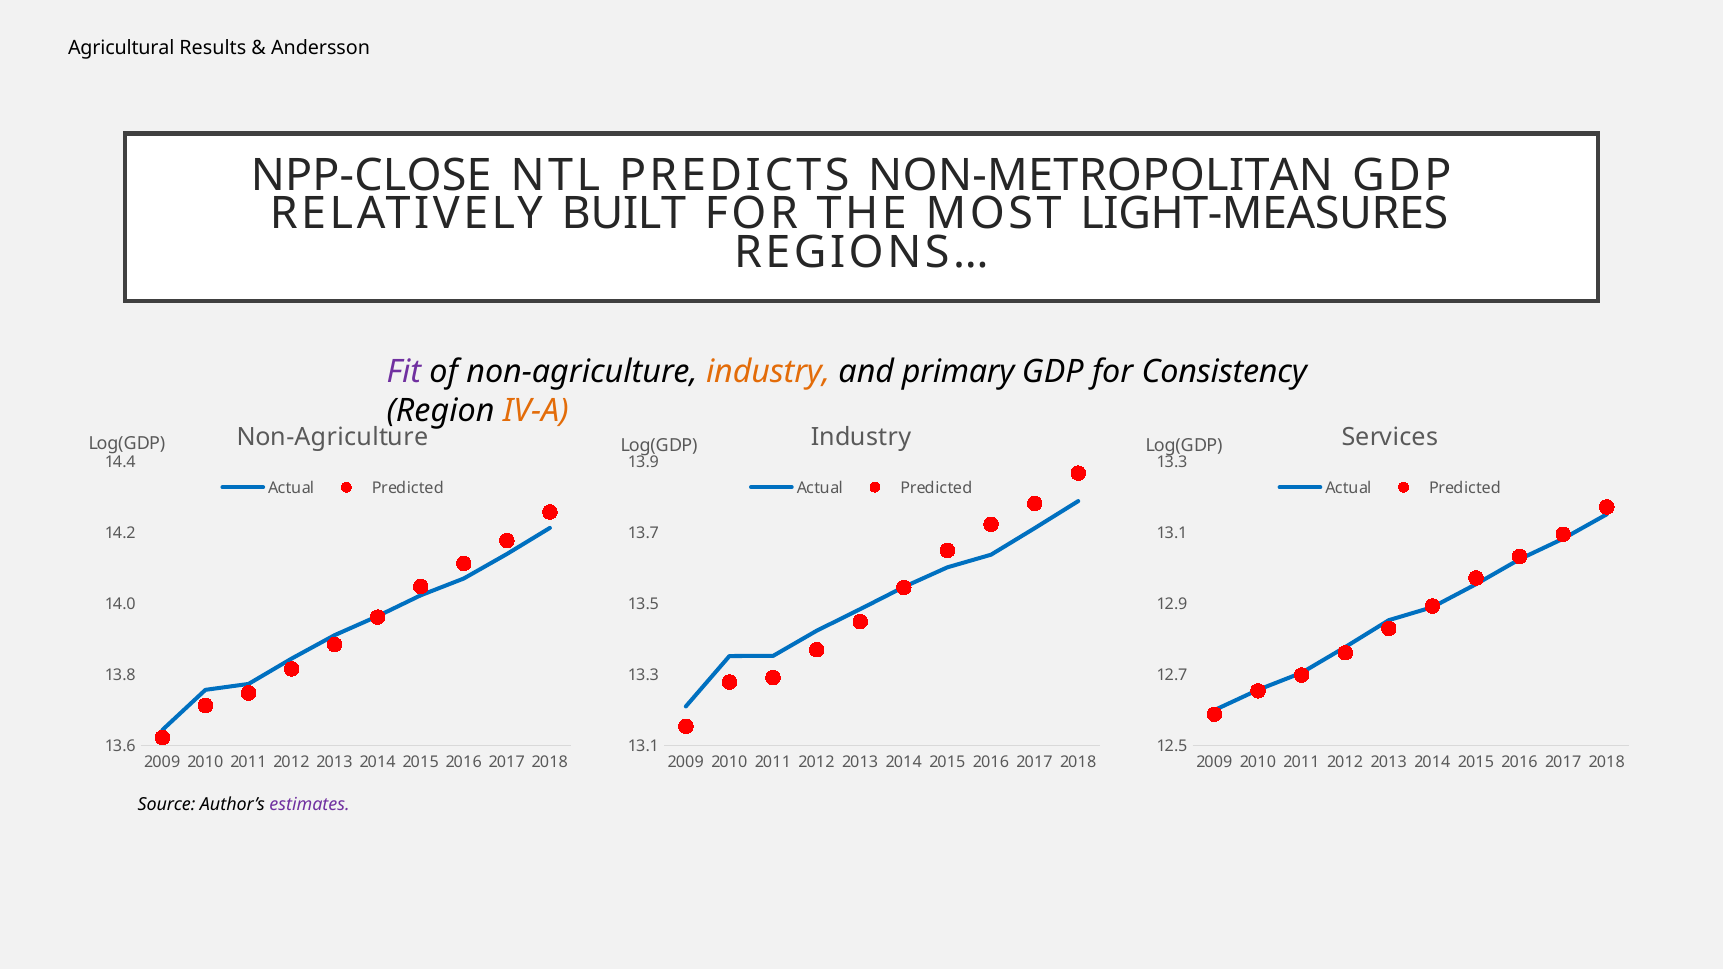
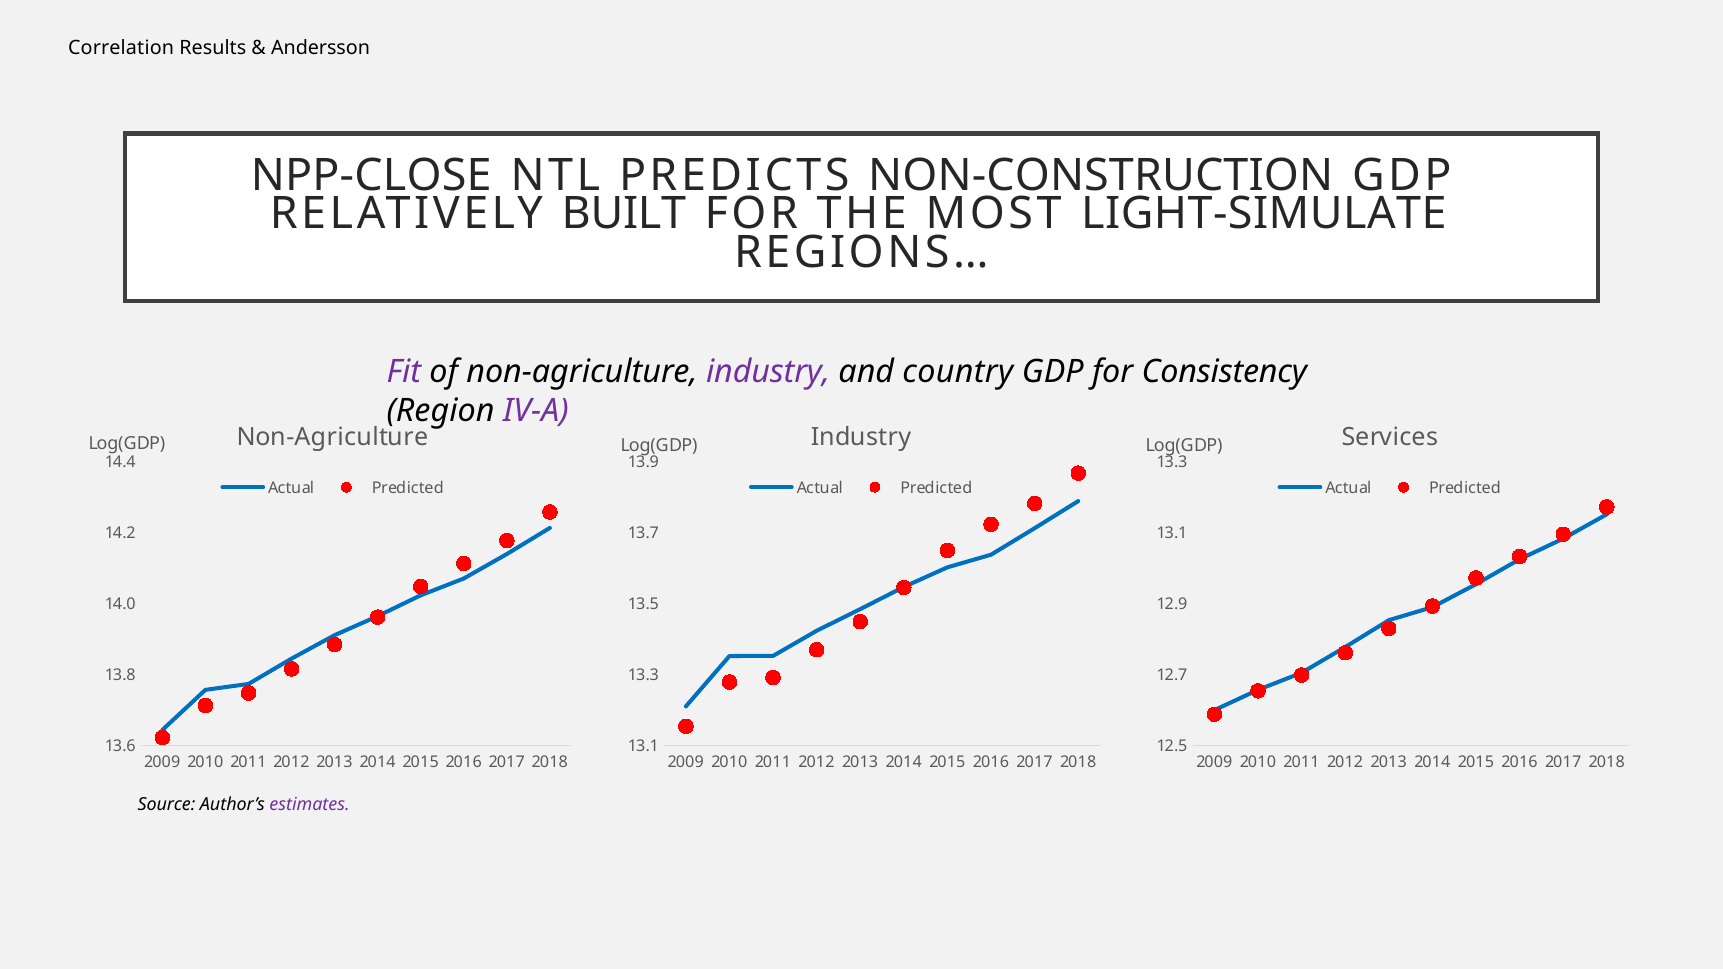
Agricultural: Agricultural -> Correlation
NON-METROPOLITAN: NON-METROPOLITAN -> NON-CONSTRUCTION
LIGHT-MEASURES: LIGHT-MEASURES -> LIGHT-SIMULATE
industry at (768, 372) colour: orange -> purple
primary: primary -> country
IV-A colour: orange -> purple
